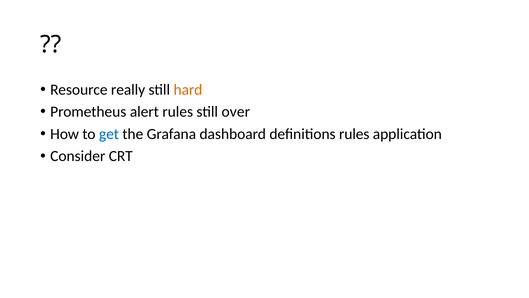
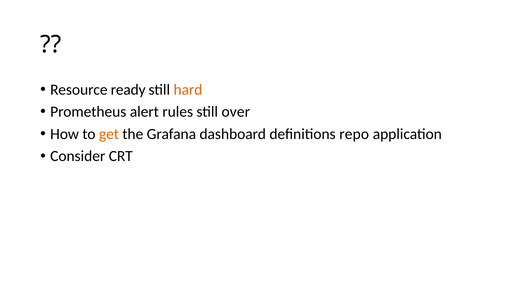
really: really -> ready
get colour: blue -> orange
definitions rules: rules -> repo
